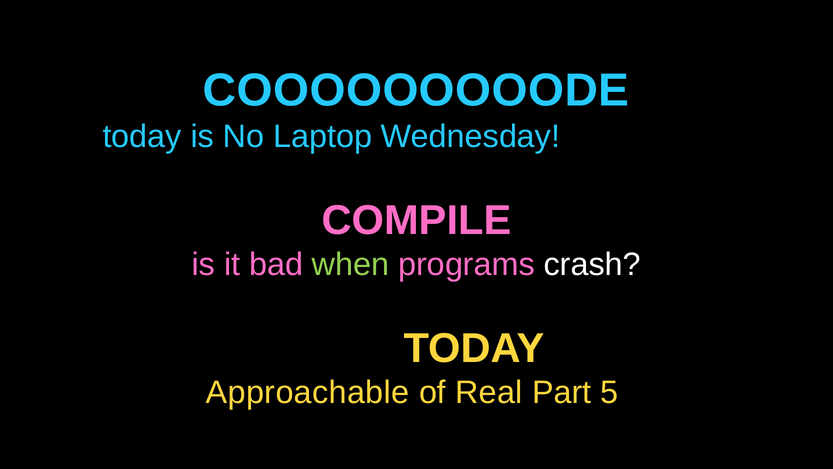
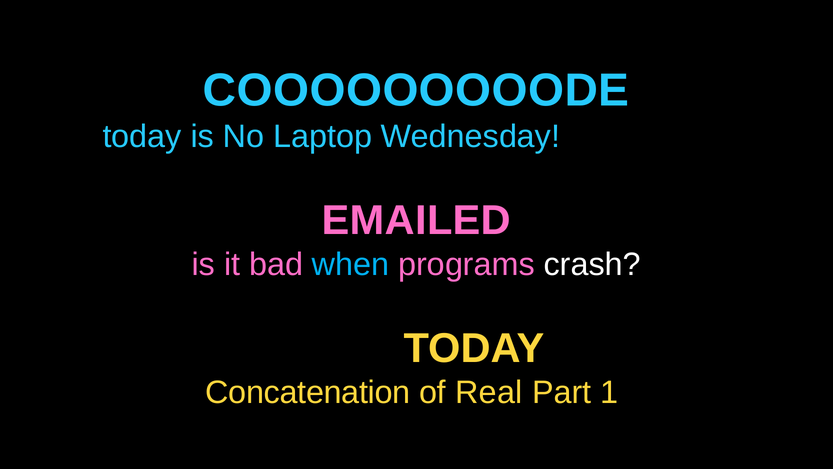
COMPILE: COMPILE -> EMAILED
when colour: light green -> light blue
Approachable: Approachable -> Concatenation
5: 5 -> 1
